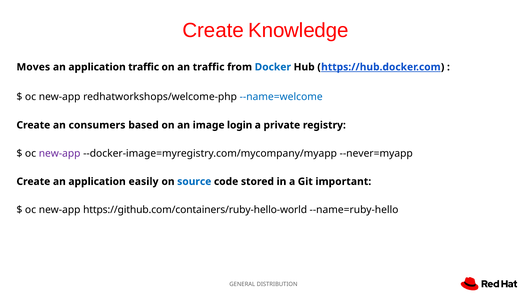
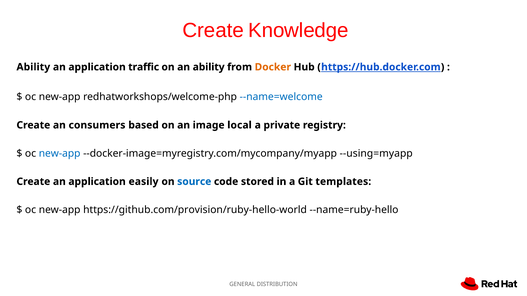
Moves at (33, 67): Moves -> Ability
an traffic: traffic -> ability
Docker colour: blue -> orange
login: login -> local
new-app at (60, 154) colour: purple -> blue
--never=myapp: --never=myapp -> --using=myapp
important: important -> templates
https://github.com/containers/ruby-hello-world: https://github.com/containers/ruby-hello-world -> https://github.com/provision/ruby-hello-world
